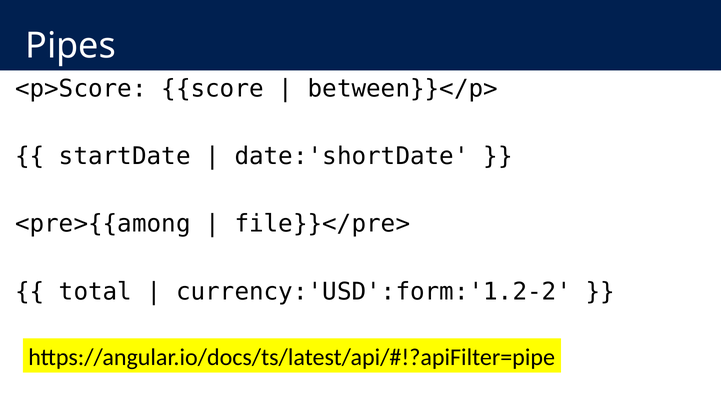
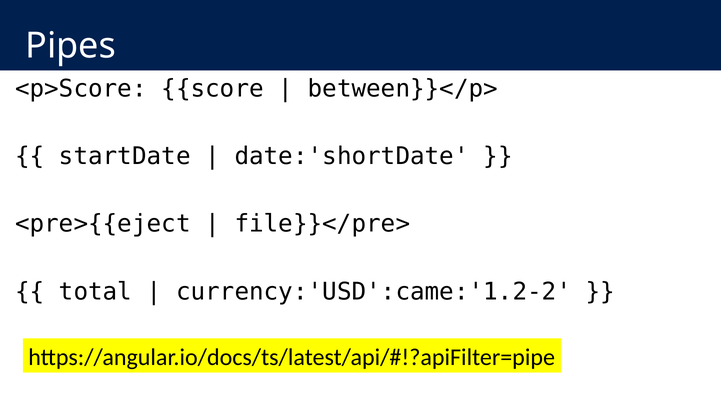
<pre>{{among: <pre>{{among -> <pre>{{eject
currency:'USD':form:'1.2-2: currency:'USD':form:'1.2-2 -> currency:'USD':came:'1.2-2
